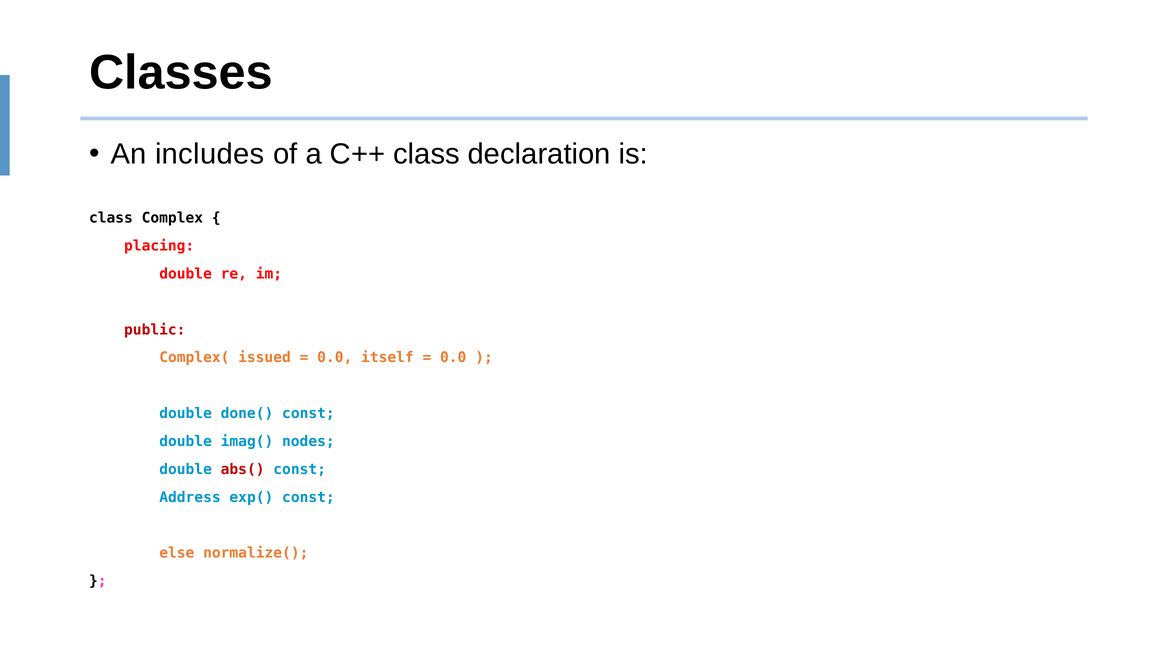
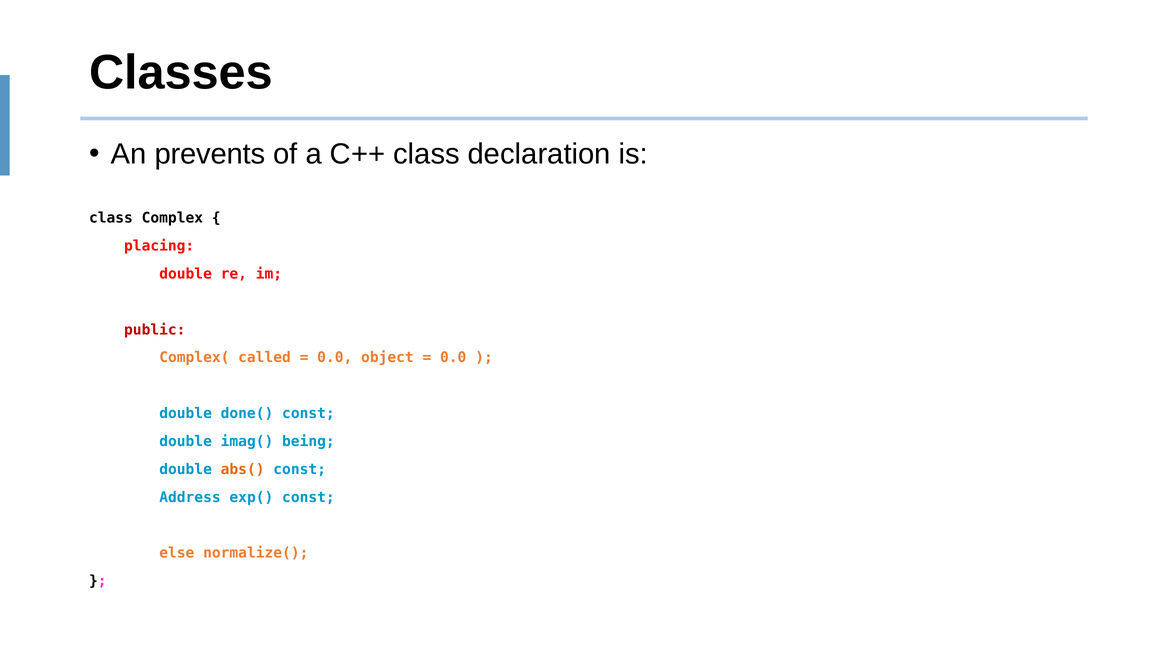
includes: includes -> prevents
issued: issued -> called
itself: itself -> object
nodes: nodes -> being
abs( colour: red -> orange
